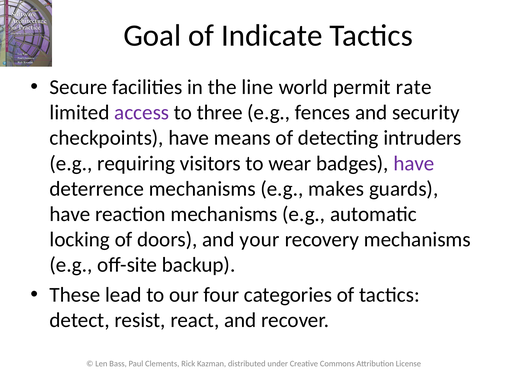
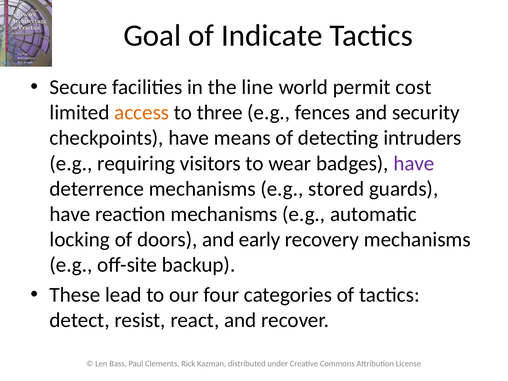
rate: rate -> cost
access colour: purple -> orange
makes: makes -> stored
your: your -> early
